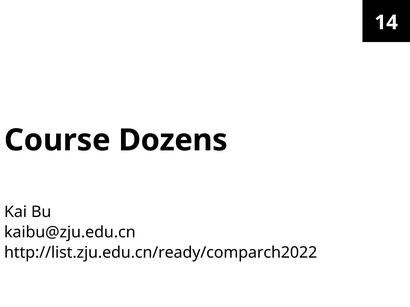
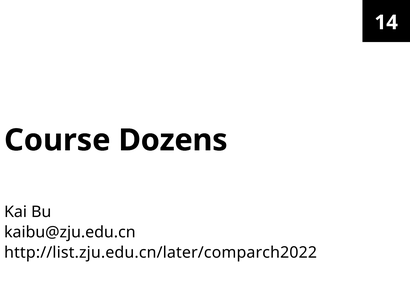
http://list.zju.edu.cn/ready/comparch2022: http://list.zju.edu.cn/ready/comparch2022 -> http://list.zju.edu.cn/later/comparch2022
